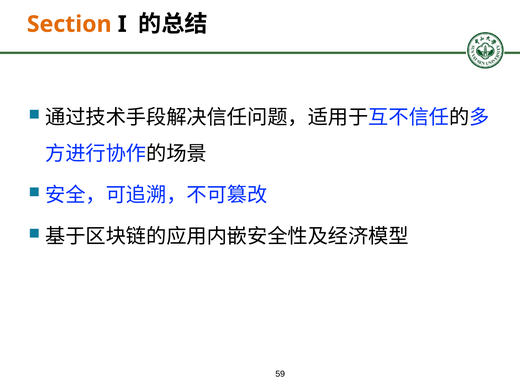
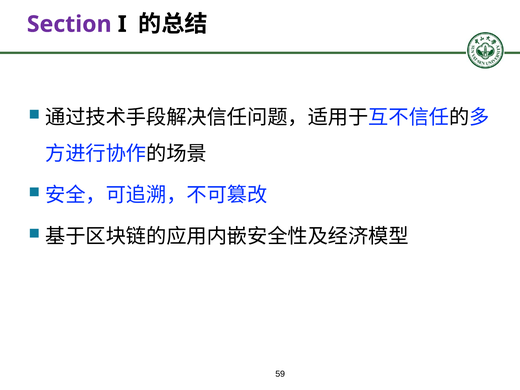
Section colour: orange -> purple
